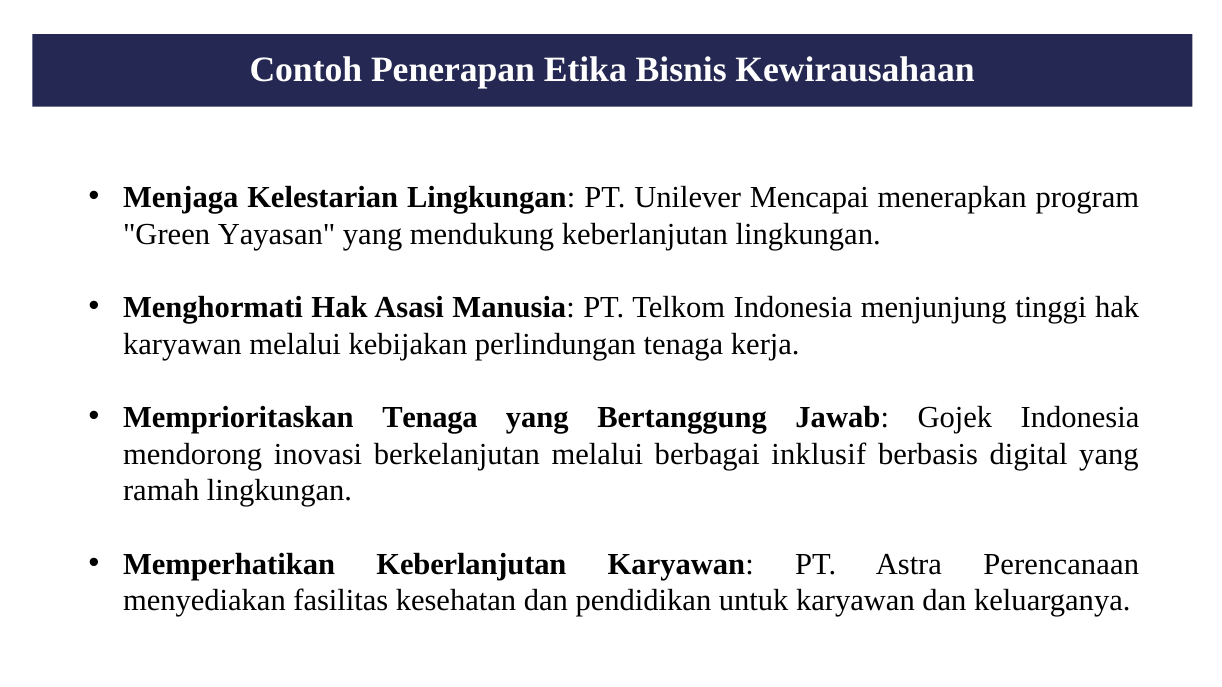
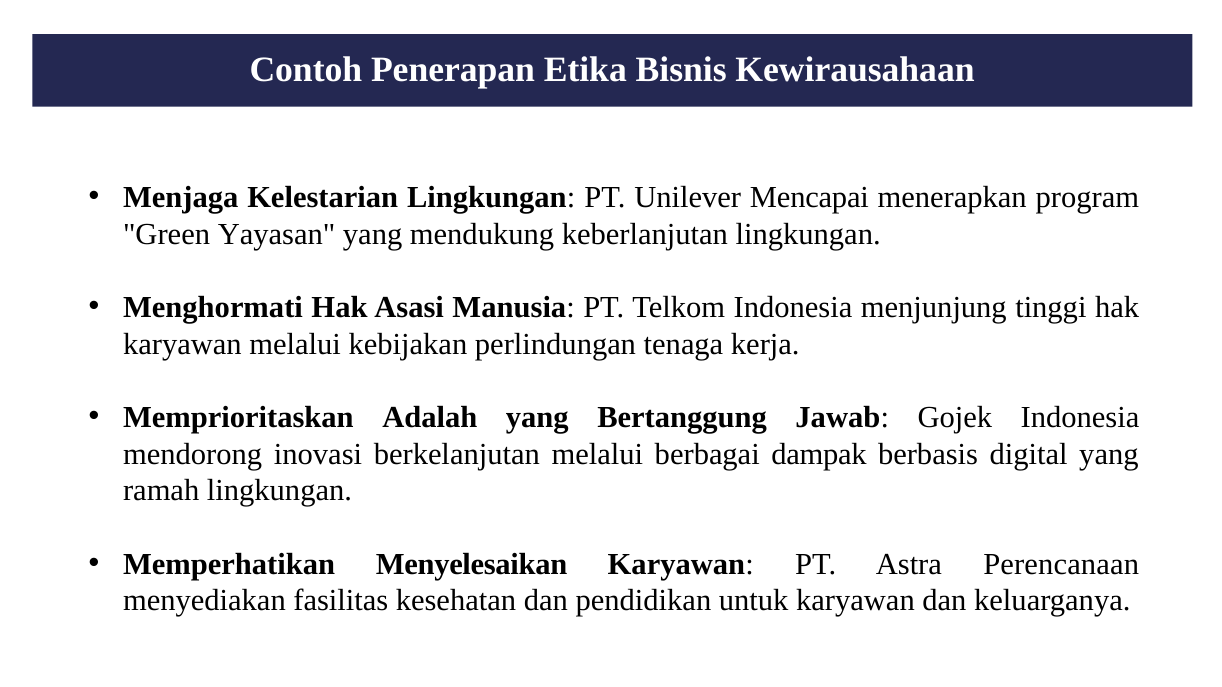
Memprioritaskan Tenaga: Tenaga -> Adalah
inklusif: inklusif -> dampak
Memperhatikan Keberlanjutan: Keberlanjutan -> Menyelesaikan
